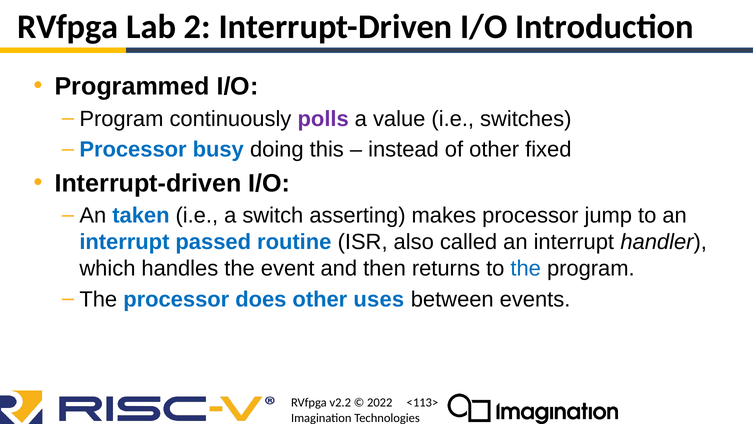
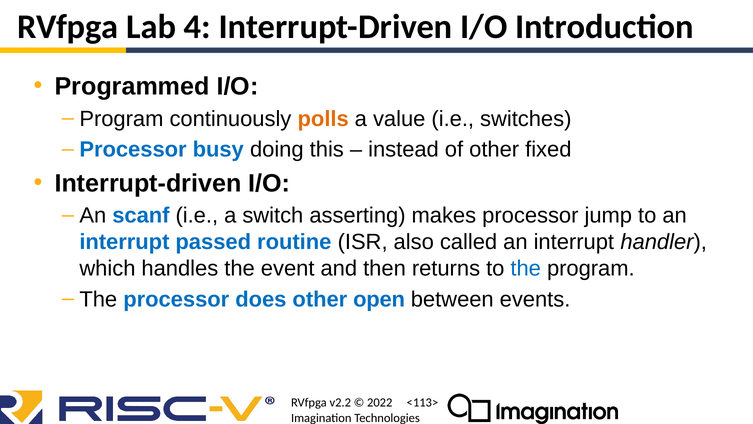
2: 2 -> 4
polls colour: purple -> orange
taken: taken -> scanf
uses: uses -> open
